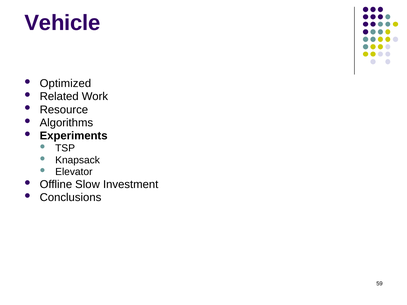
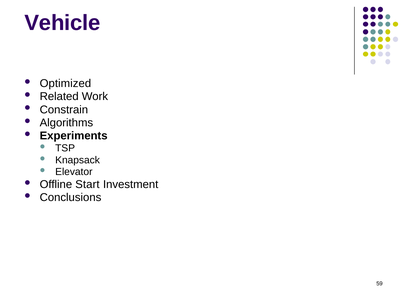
Resource: Resource -> Constrain
Slow: Slow -> Start
